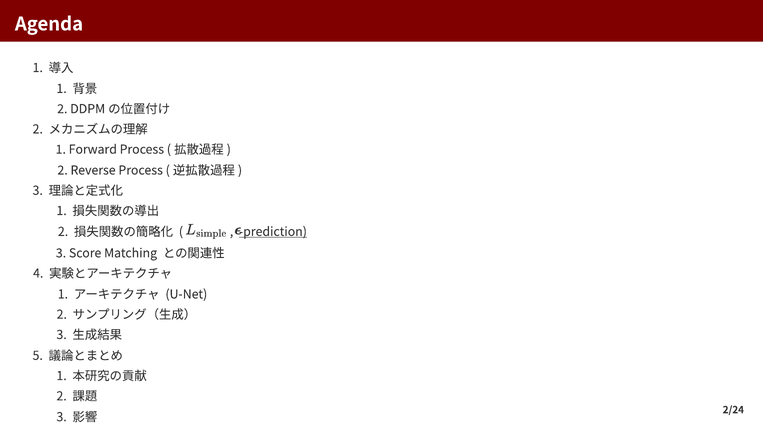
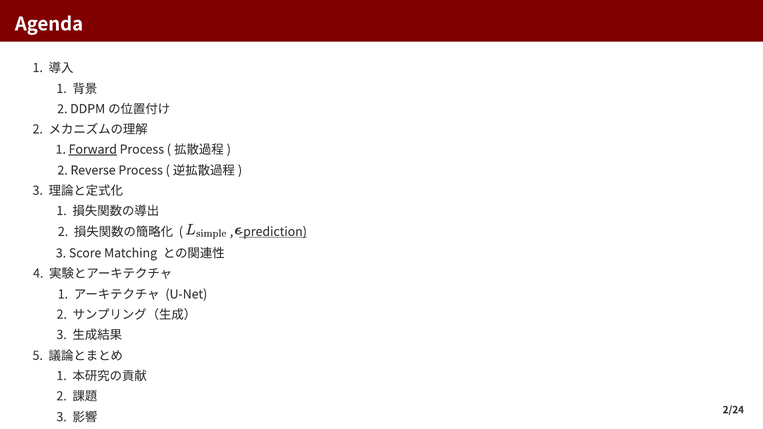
Forward underline: none -> present
